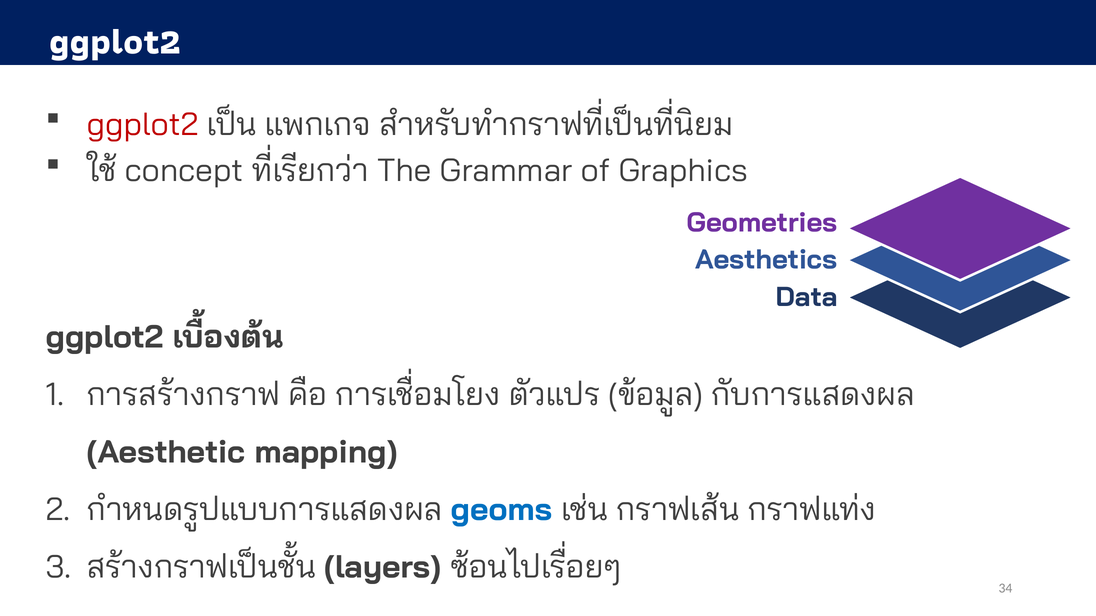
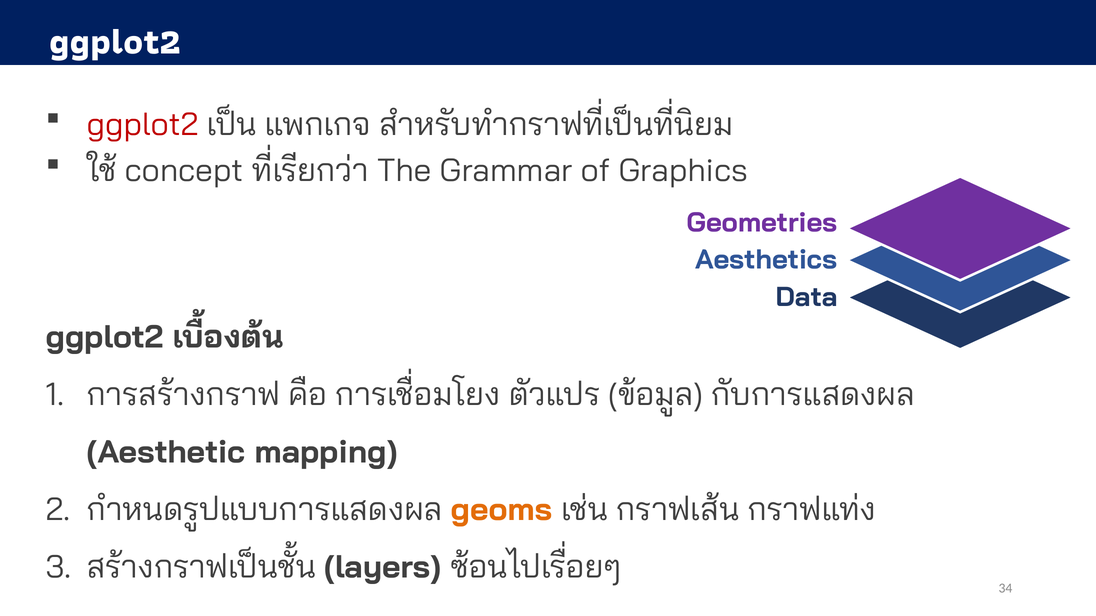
geoms colour: blue -> orange
